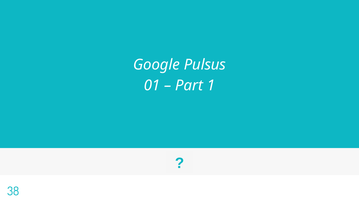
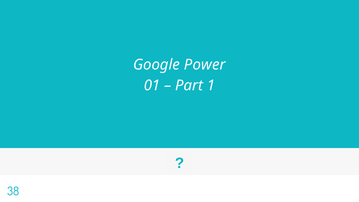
Pulsus: Pulsus -> Power
